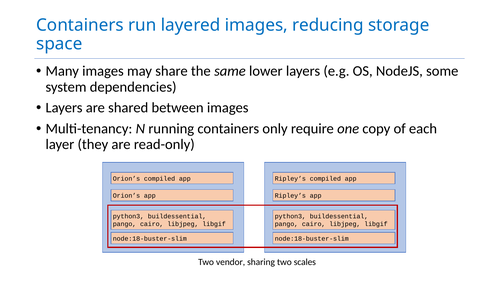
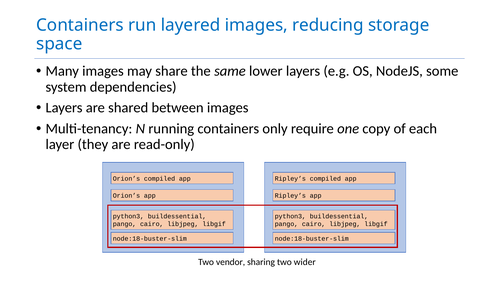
scales: scales -> wider
